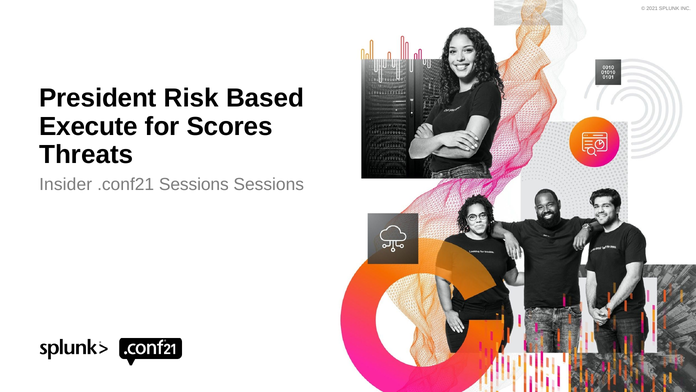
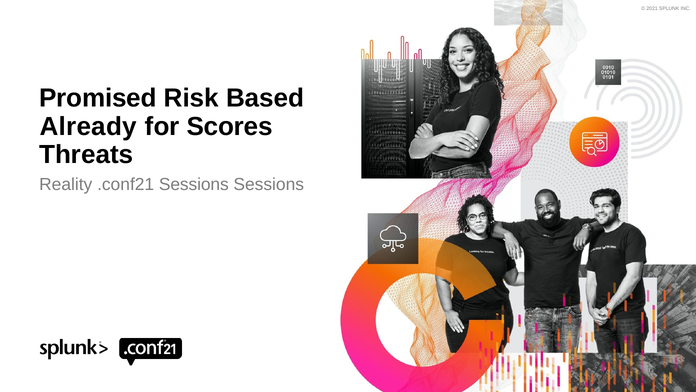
President: President -> Promised
Execute: Execute -> Already
Insider: Insider -> Reality
